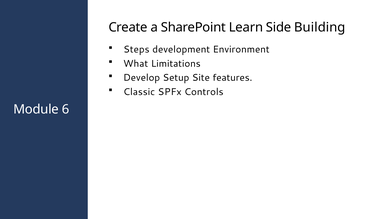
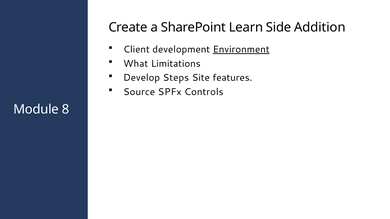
Building: Building -> Addition
Steps: Steps -> Client
Environment underline: none -> present
Setup: Setup -> Steps
Classic: Classic -> Source
6: 6 -> 8
